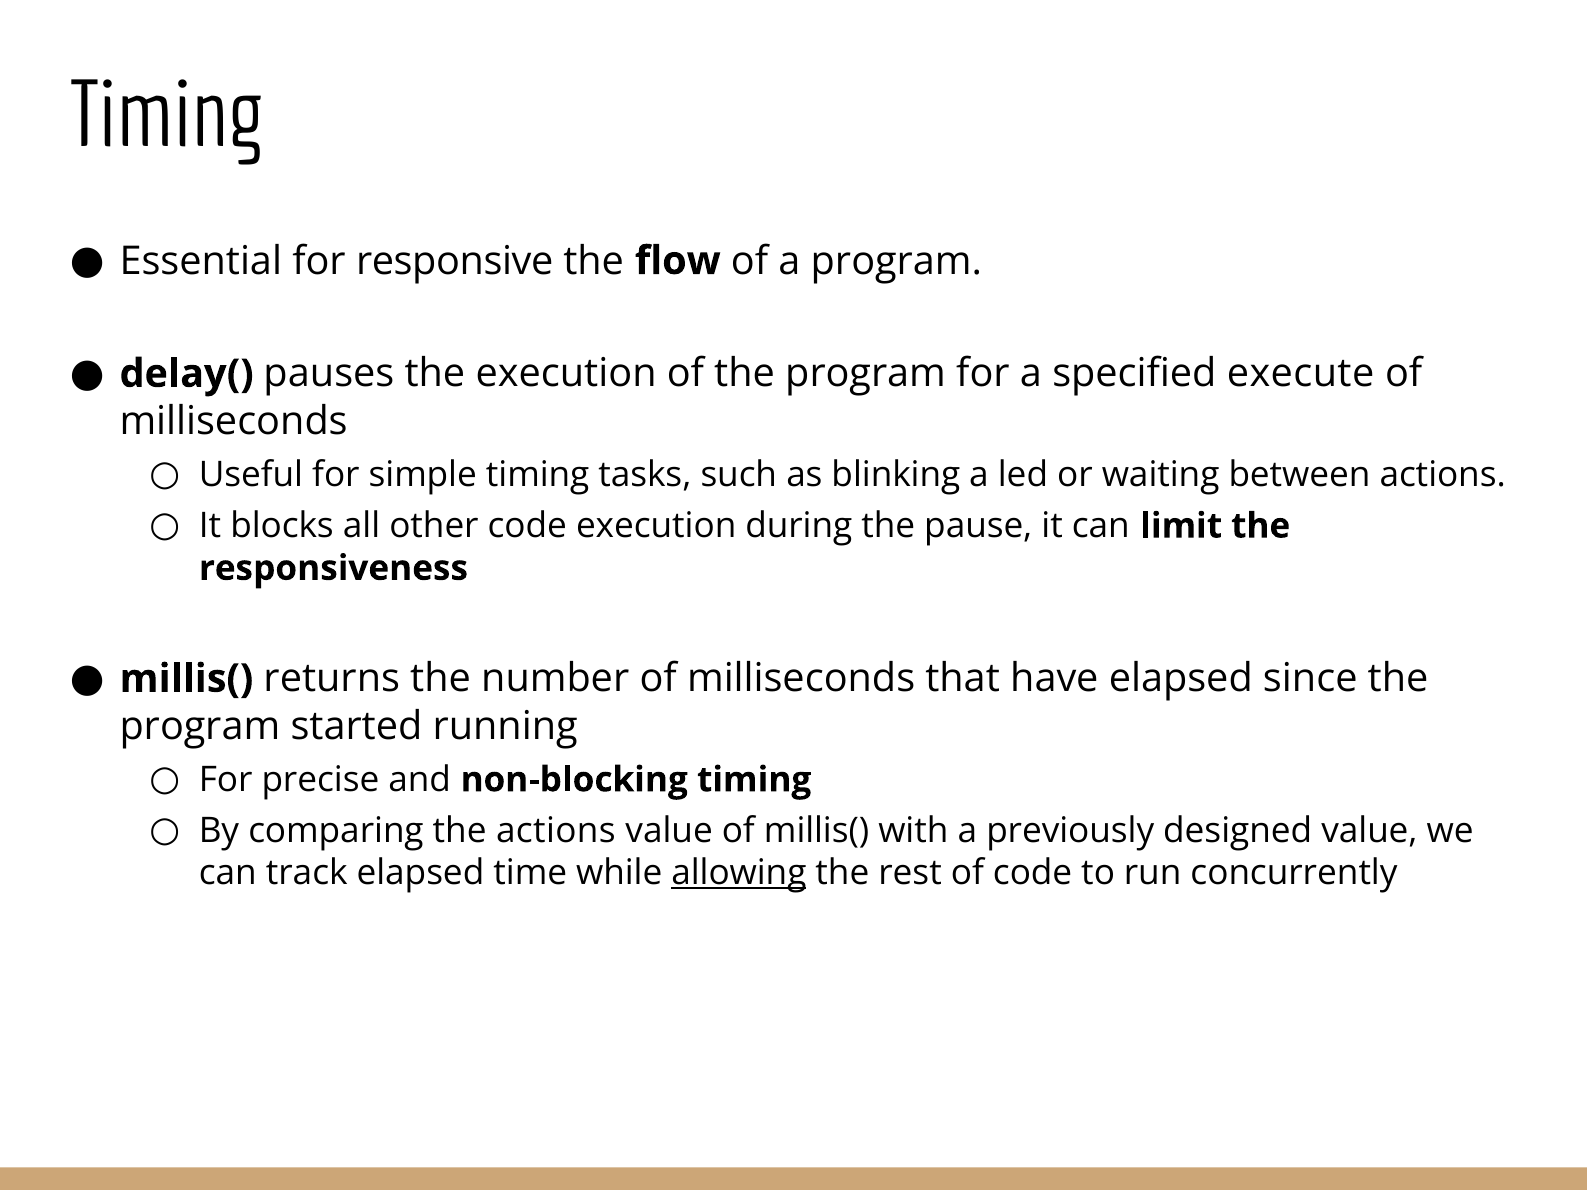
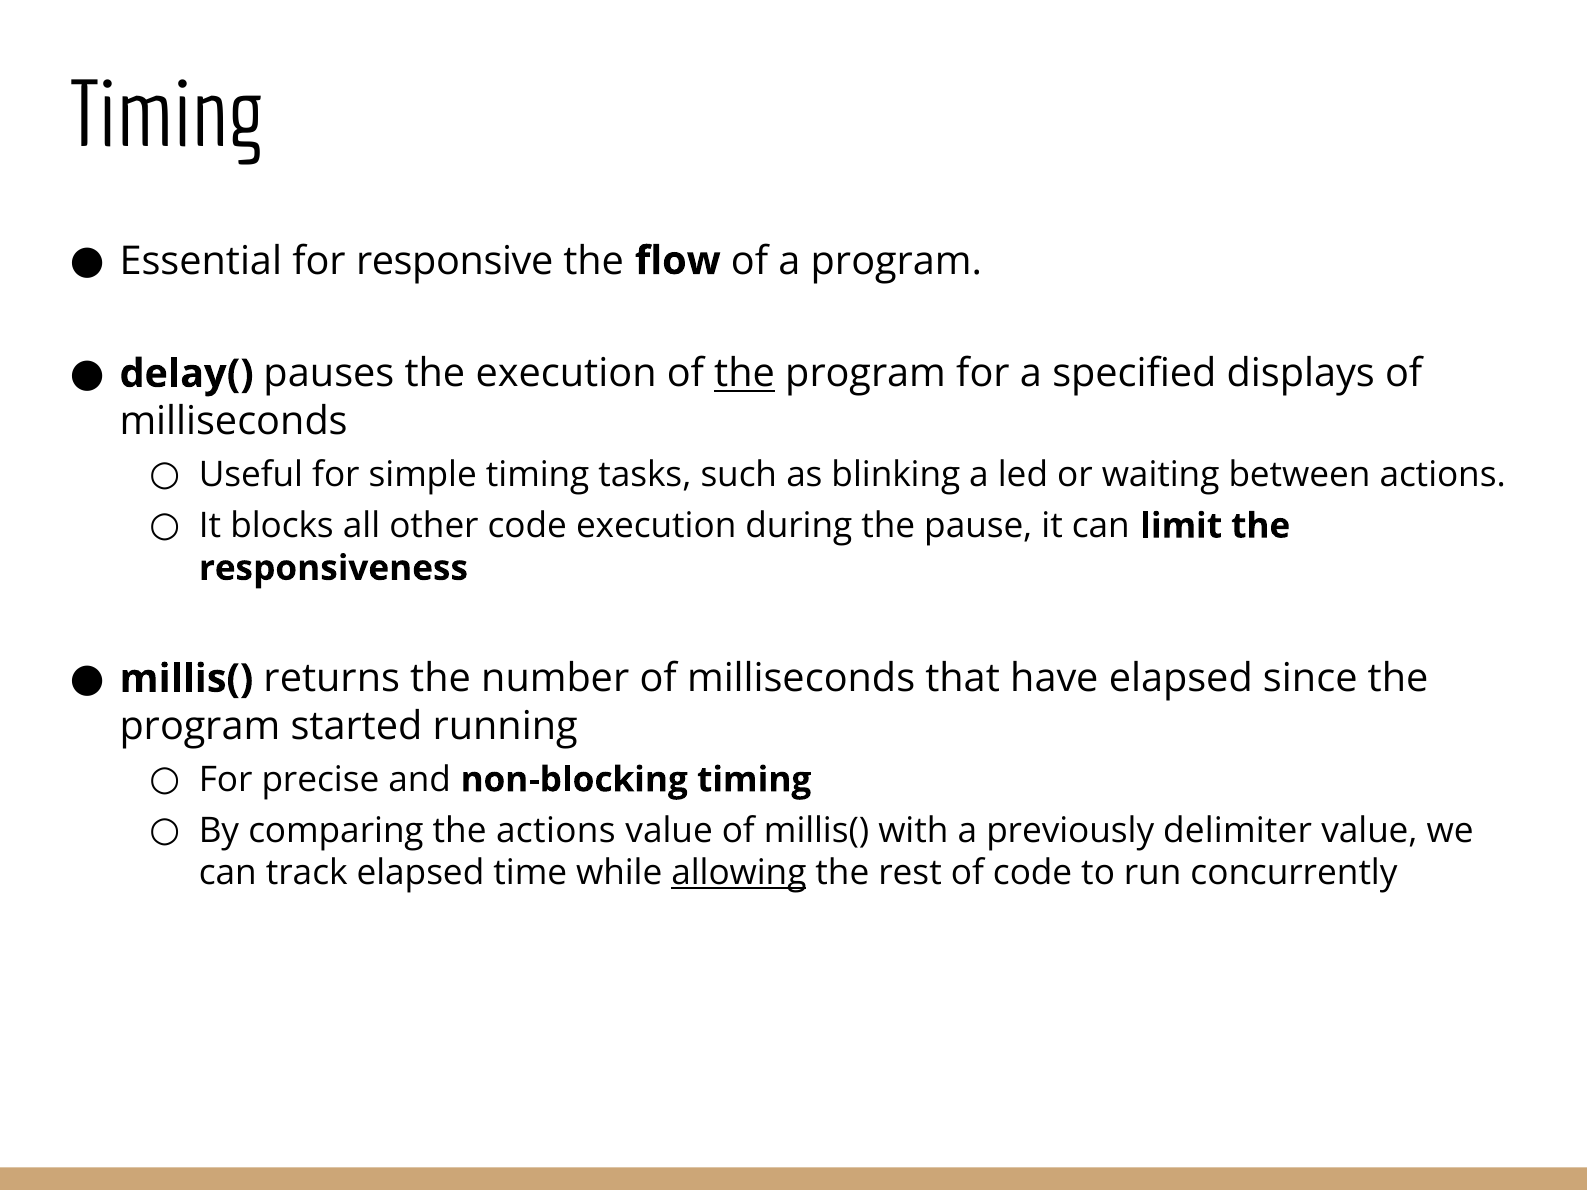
the at (745, 374) underline: none -> present
execute: execute -> displays
designed: designed -> delimiter
